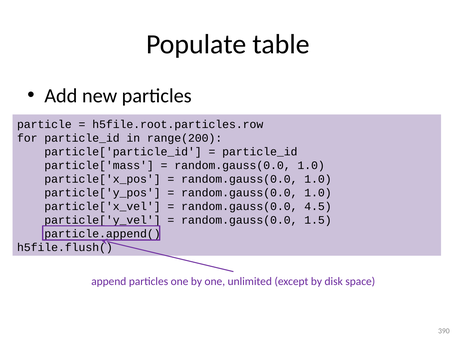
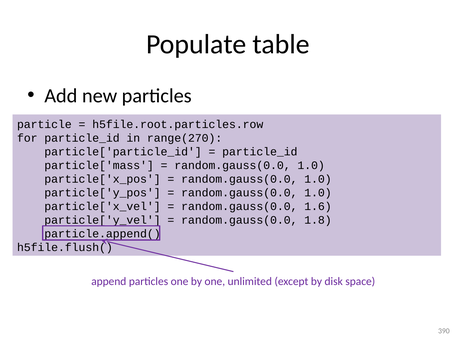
range(200: range(200 -> range(270
4.5: 4.5 -> 1.6
1.5: 1.5 -> 1.8
